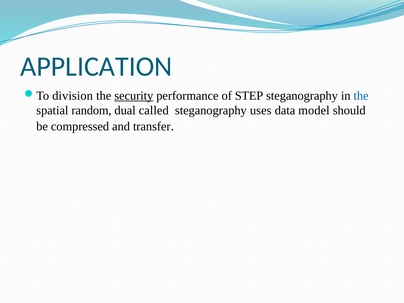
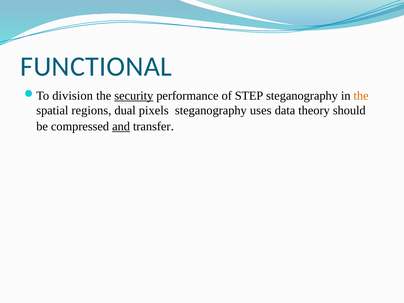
APPLICATION: APPLICATION -> FUNCTIONAL
the at (361, 96) colour: blue -> orange
random: random -> regions
called: called -> pixels
model: model -> theory
and underline: none -> present
